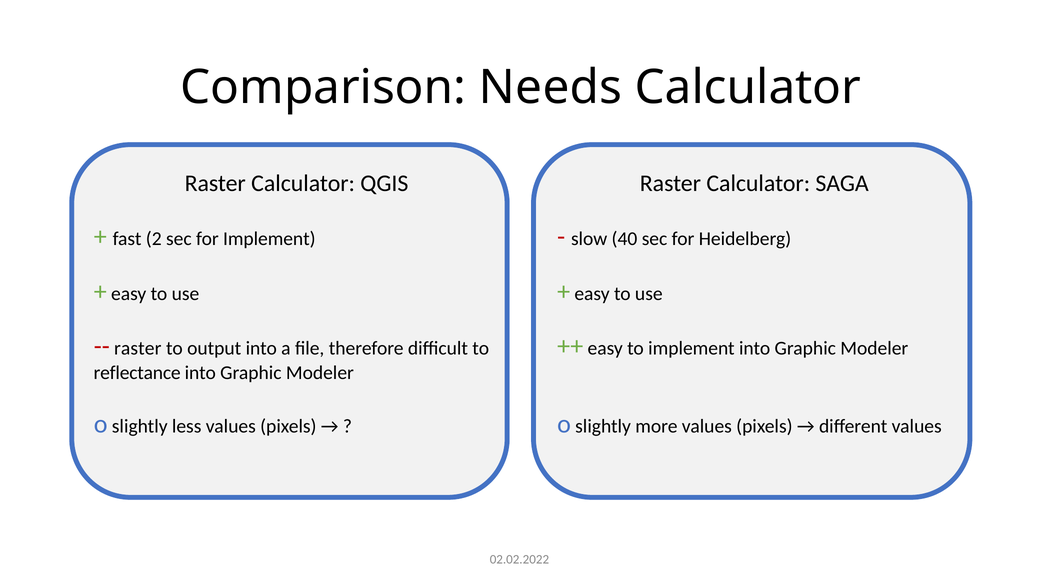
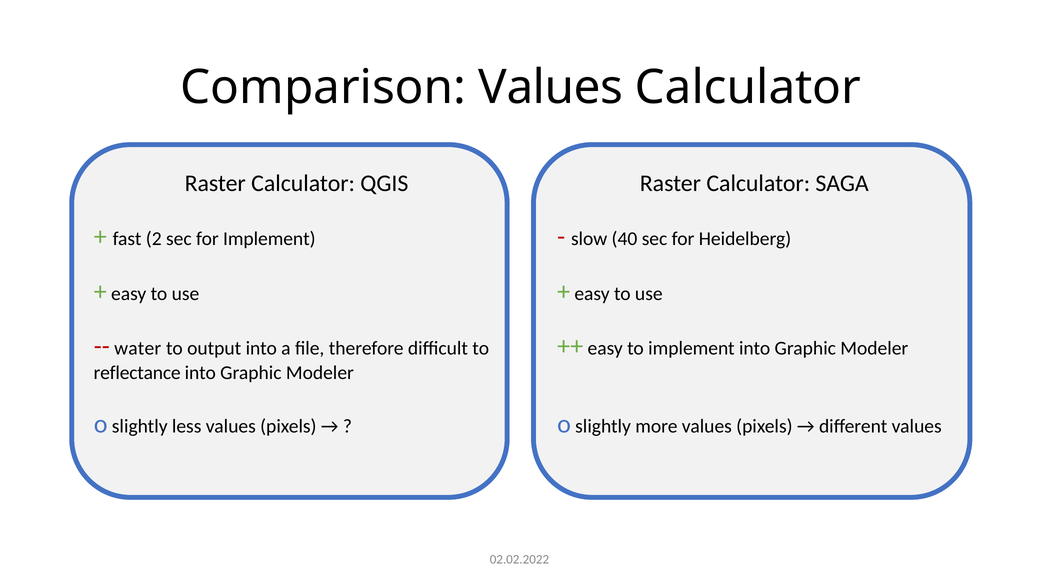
Comparison Needs: Needs -> Values
raster at (138, 348): raster -> water
